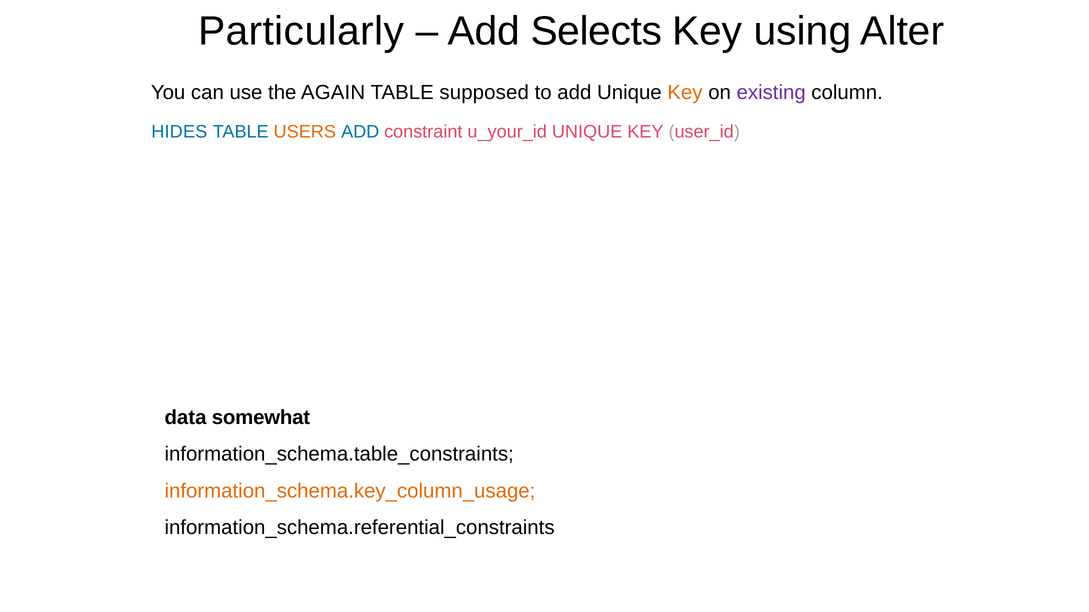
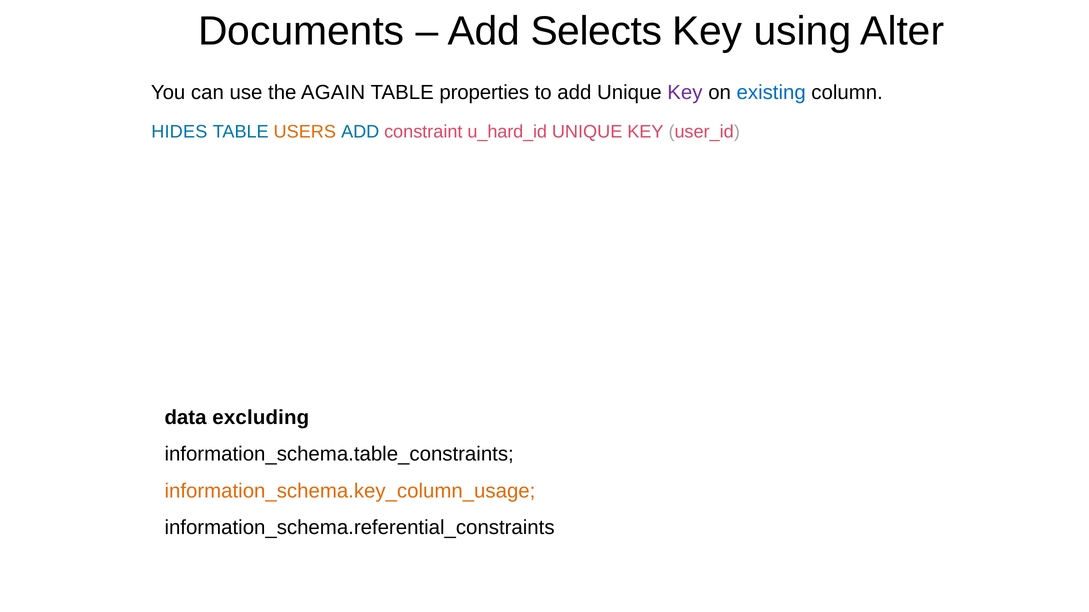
Particularly: Particularly -> Documents
supposed: supposed -> properties
Key at (685, 93) colour: orange -> purple
existing colour: purple -> blue
u_your_id: u_your_id -> u_hard_id
somewhat: somewhat -> excluding
